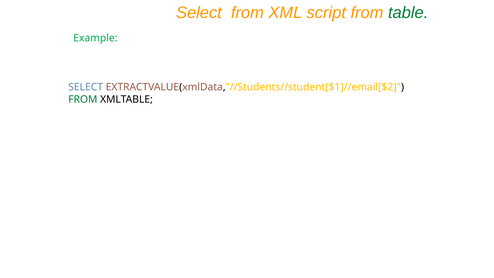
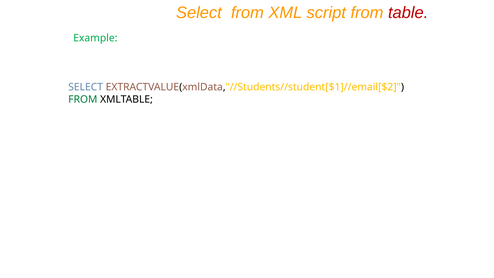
table colour: green -> red
